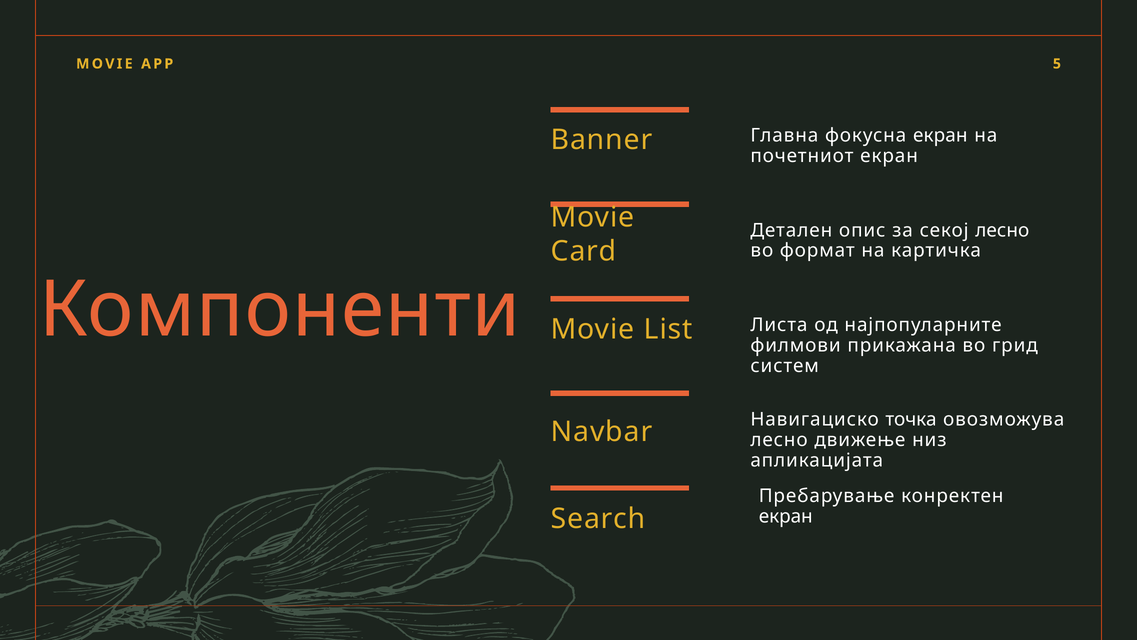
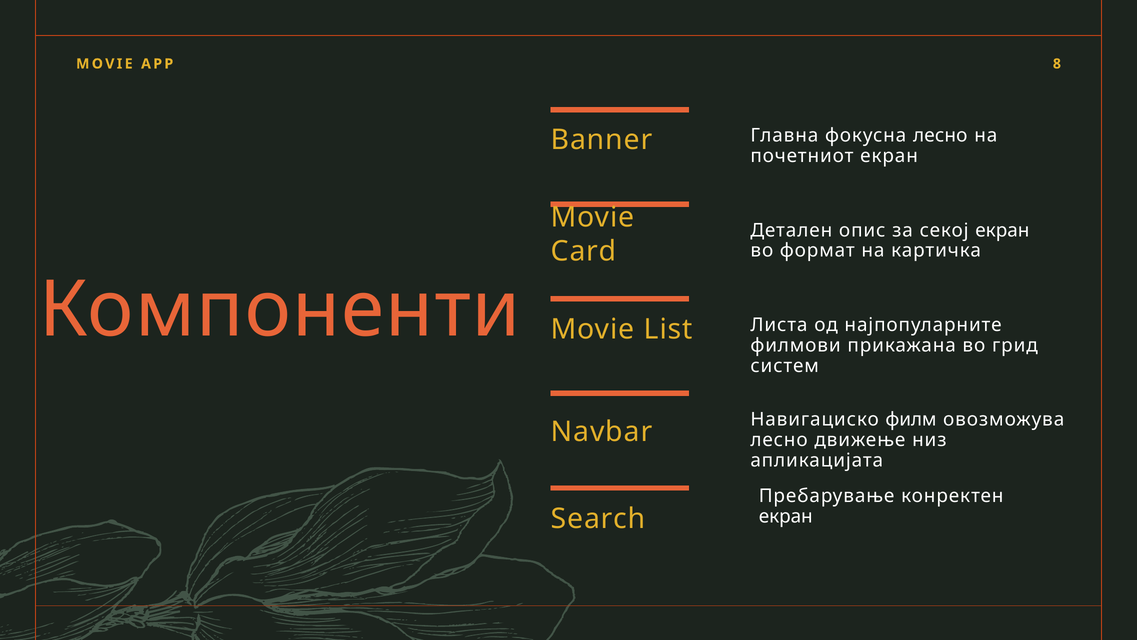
5: 5 -> 8
фокусна екран: екран -> лесно
секој лесно: лесно -> екран
точка: точка -> филм
